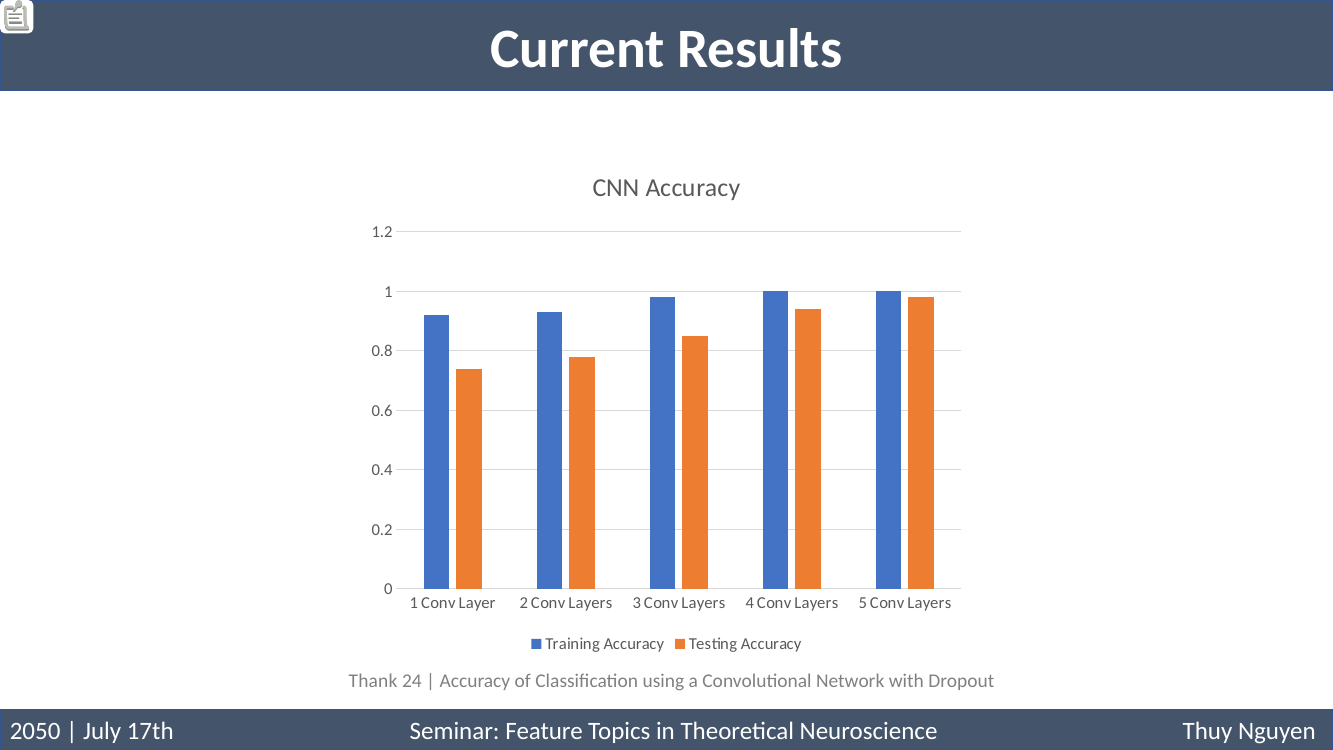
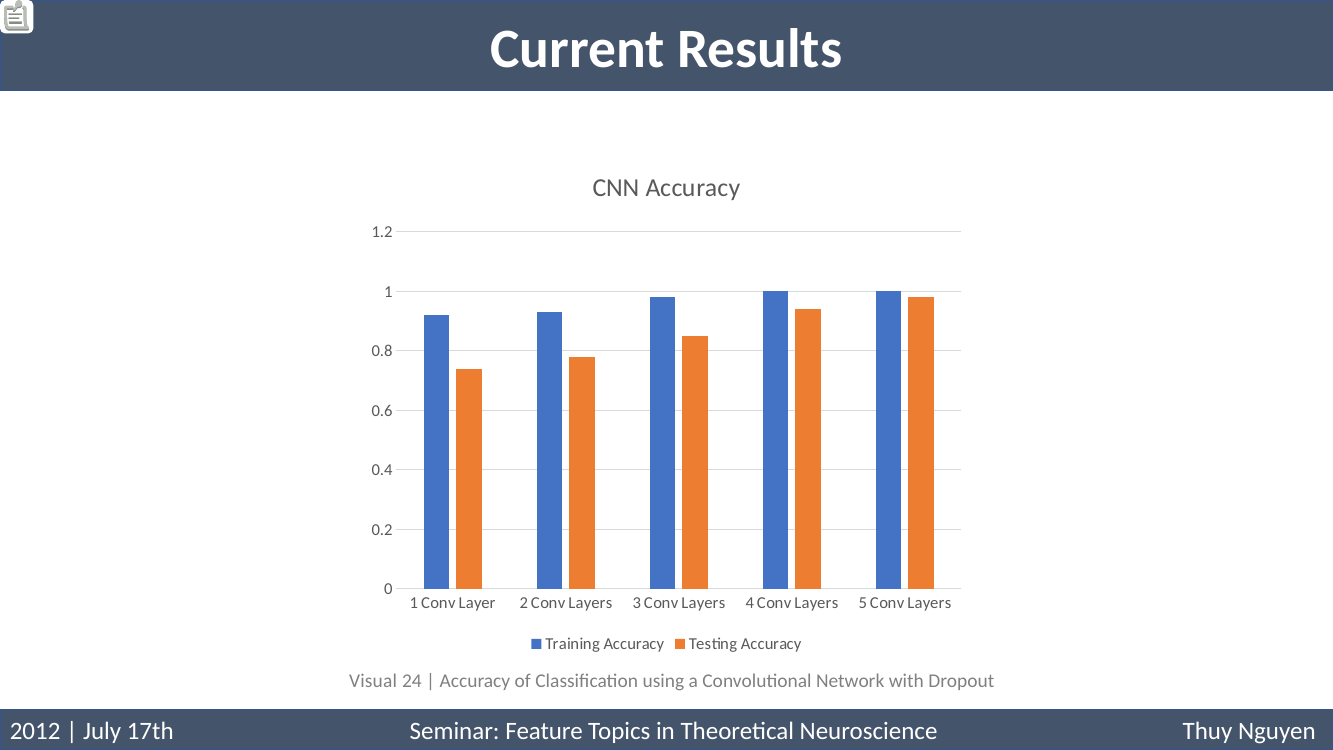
Thank: Thank -> Visual
2050: 2050 -> 2012
